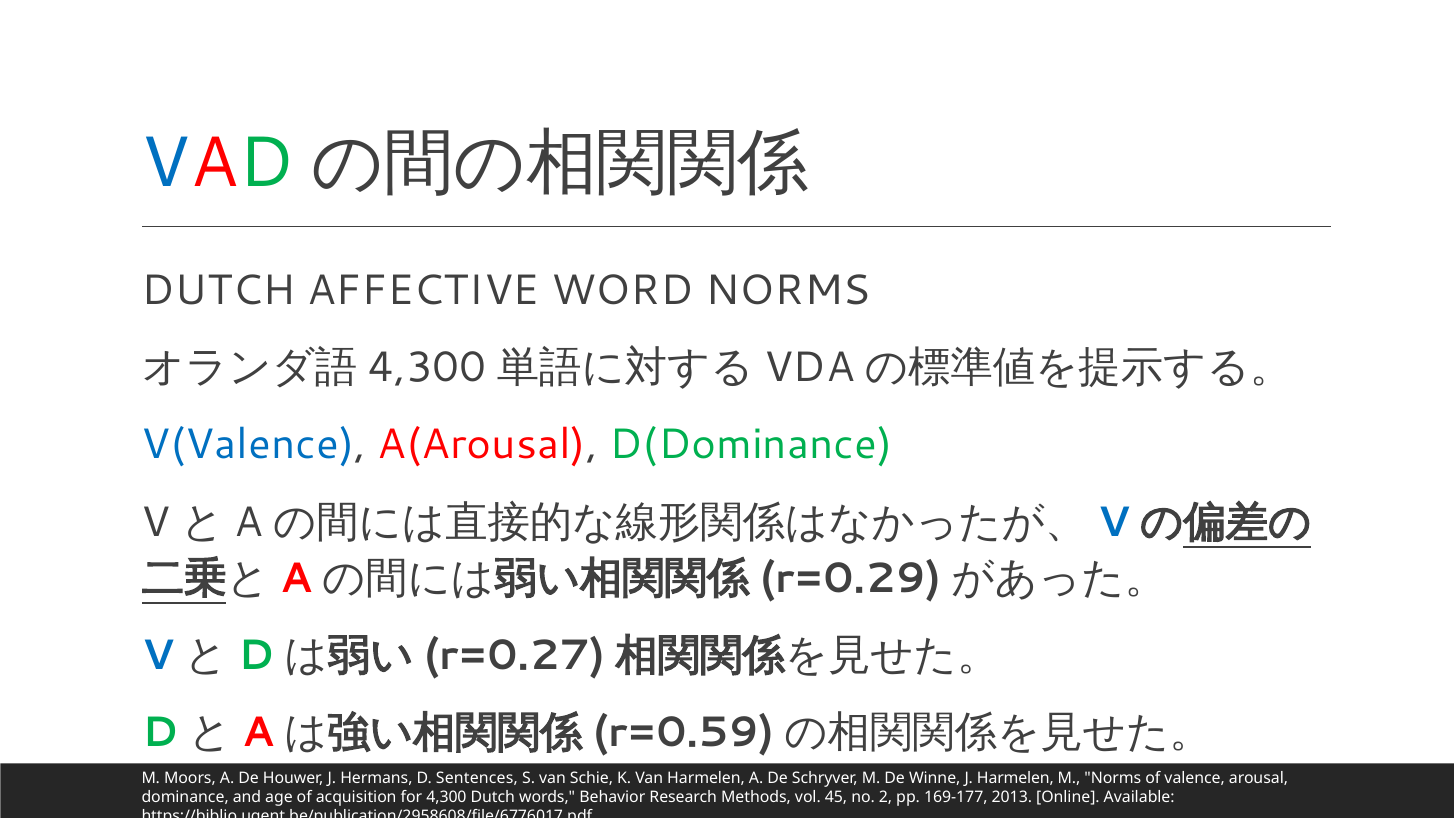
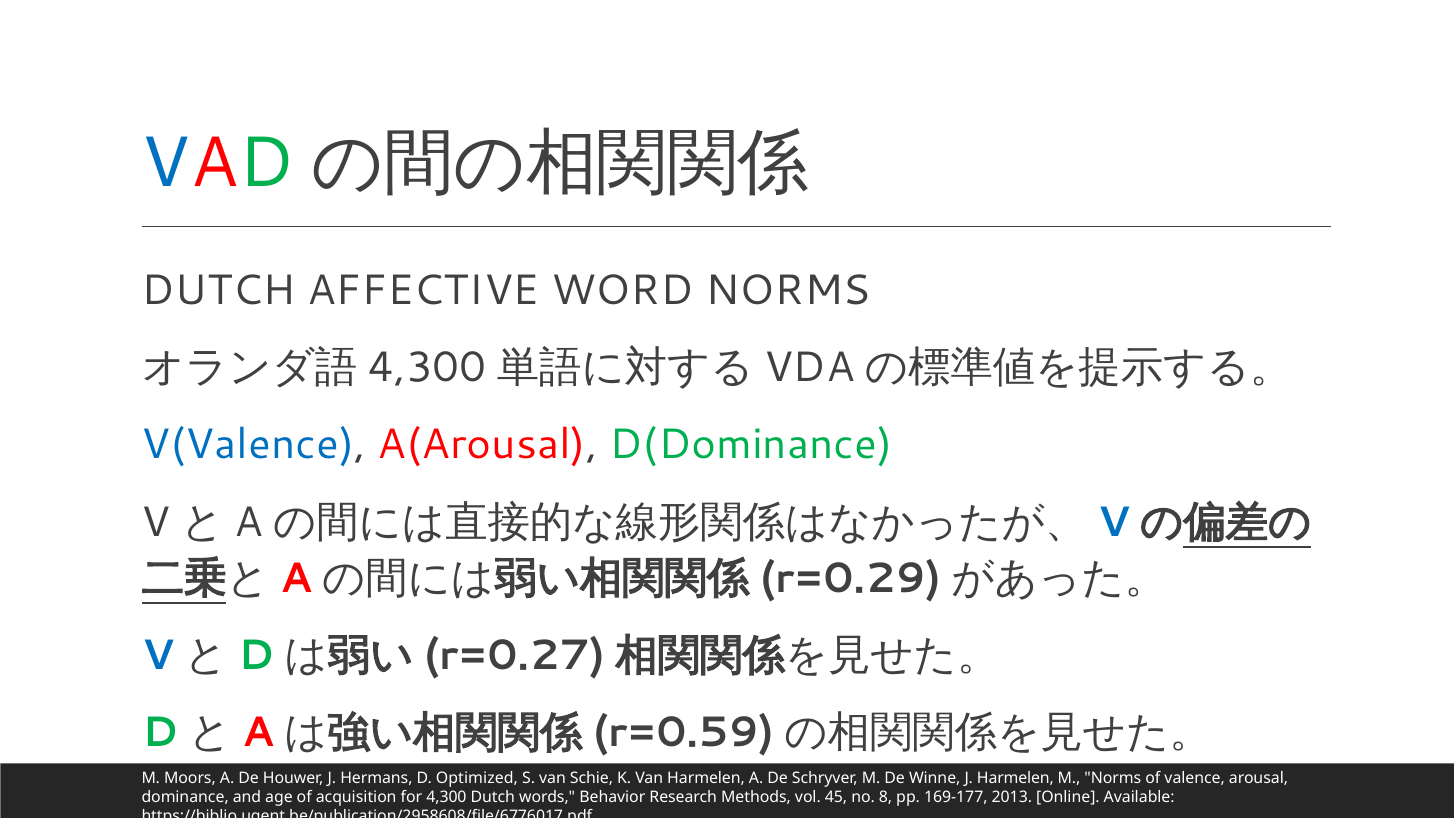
Sentences: Sentences -> Optimized
2: 2 -> 8
